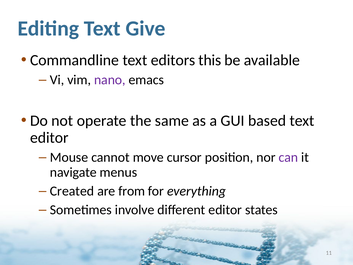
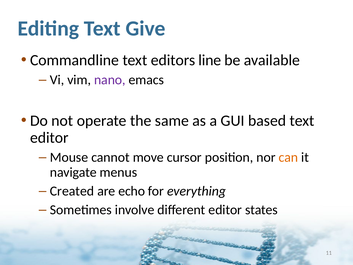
this: this -> line
can colour: purple -> orange
from: from -> echo
